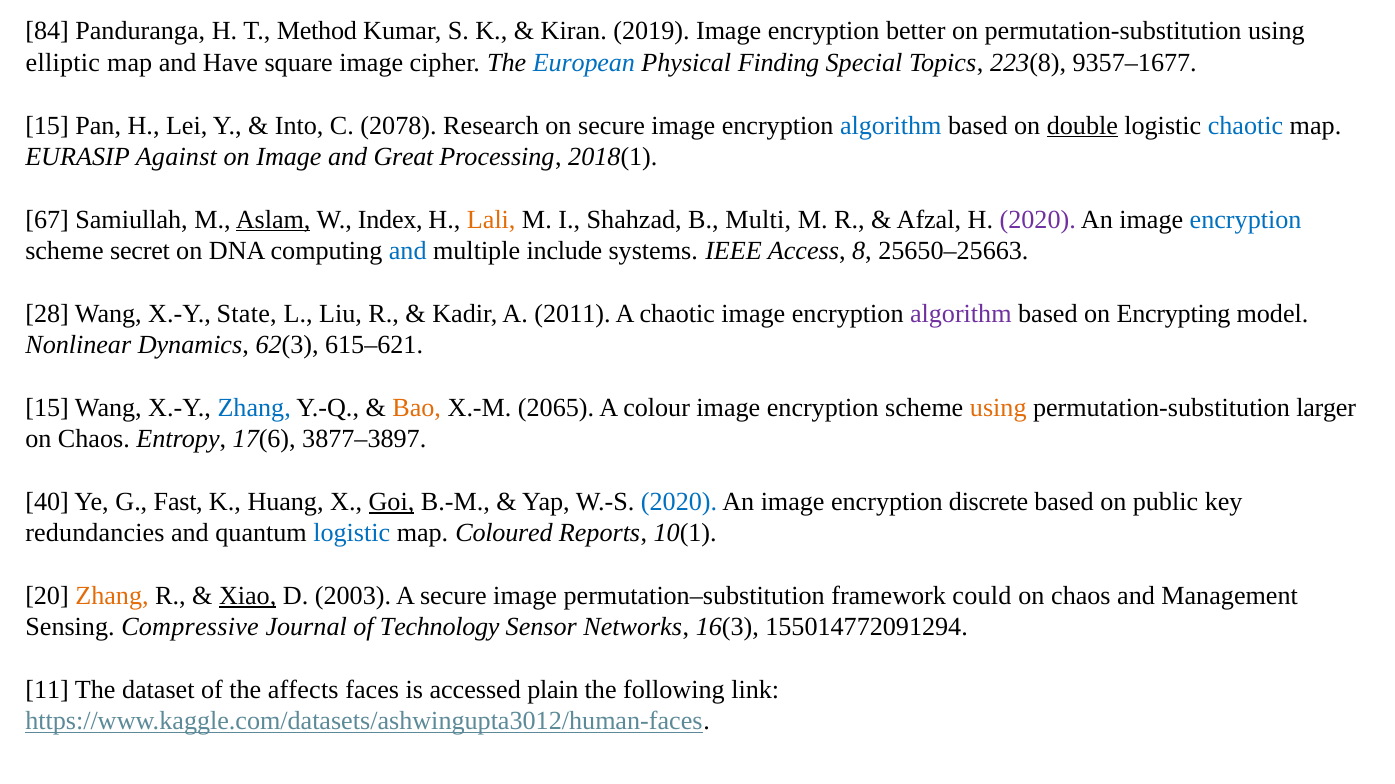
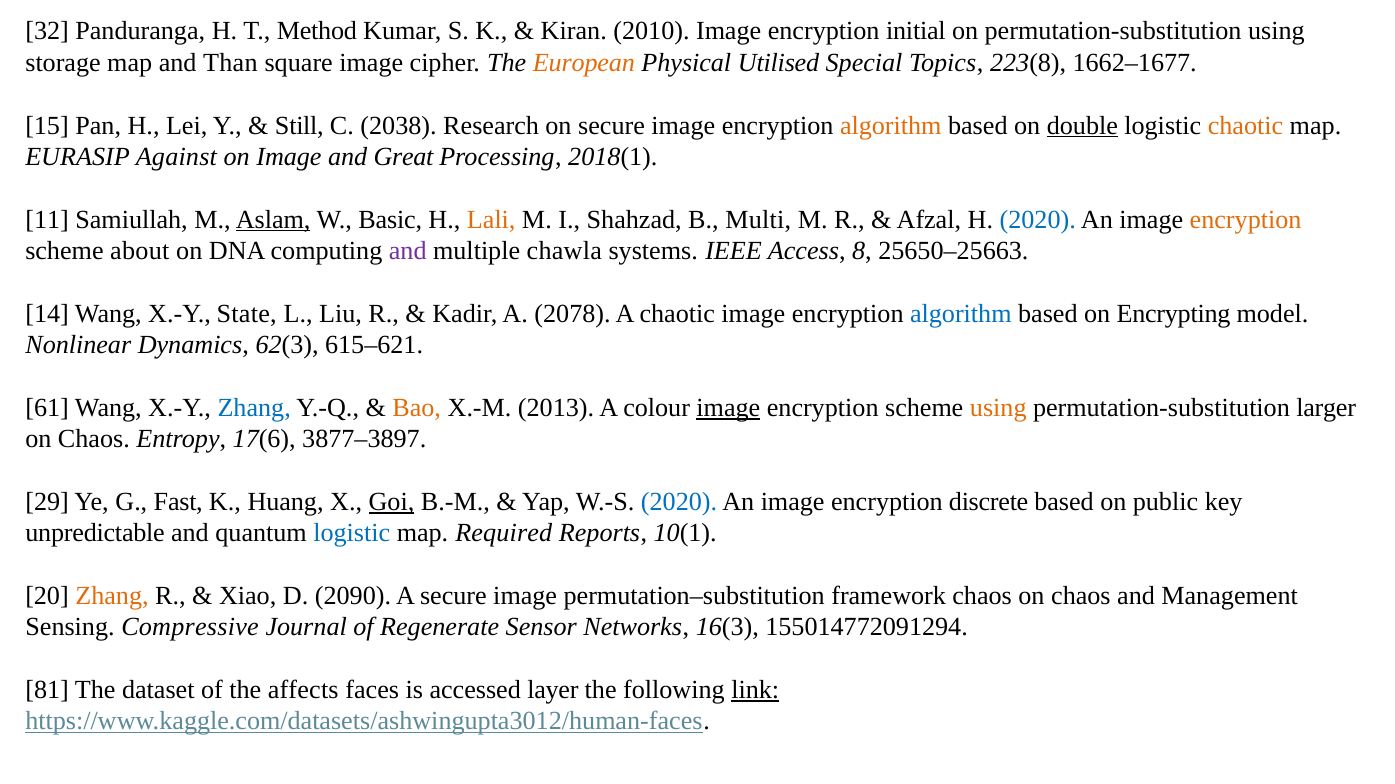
84: 84 -> 32
2019: 2019 -> 2010
better: better -> initial
elliptic: elliptic -> storage
Have: Have -> Than
European colour: blue -> orange
Finding: Finding -> Utilised
9357–1677: 9357–1677 -> 1662–1677
Into: Into -> Still
2078: 2078 -> 2038
algorithm at (891, 125) colour: blue -> orange
chaotic at (1245, 125) colour: blue -> orange
67: 67 -> 11
Index: Index -> Basic
2020 at (1038, 220) colour: purple -> blue
encryption at (1246, 220) colour: blue -> orange
secret: secret -> about
and at (408, 251) colour: blue -> purple
include: include -> chawla
28: 28 -> 14
2011: 2011 -> 2078
algorithm at (961, 314) colour: purple -> blue
15 at (47, 408): 15 -> 61
2065: 2065 -> 2013
image at (728, 408) underline: none -> present
40: 40 -> 29
redundancies: redundancies -> unpredictable
Coloured: Coloured -> Required
Xiao underline: present -> none
2003: 2003 -> 2090
framework could: could -> chaos
Technology: Technology -> Regenerate
11: 11 -> 81
plain: plain -> layer
link underline: none -> present
